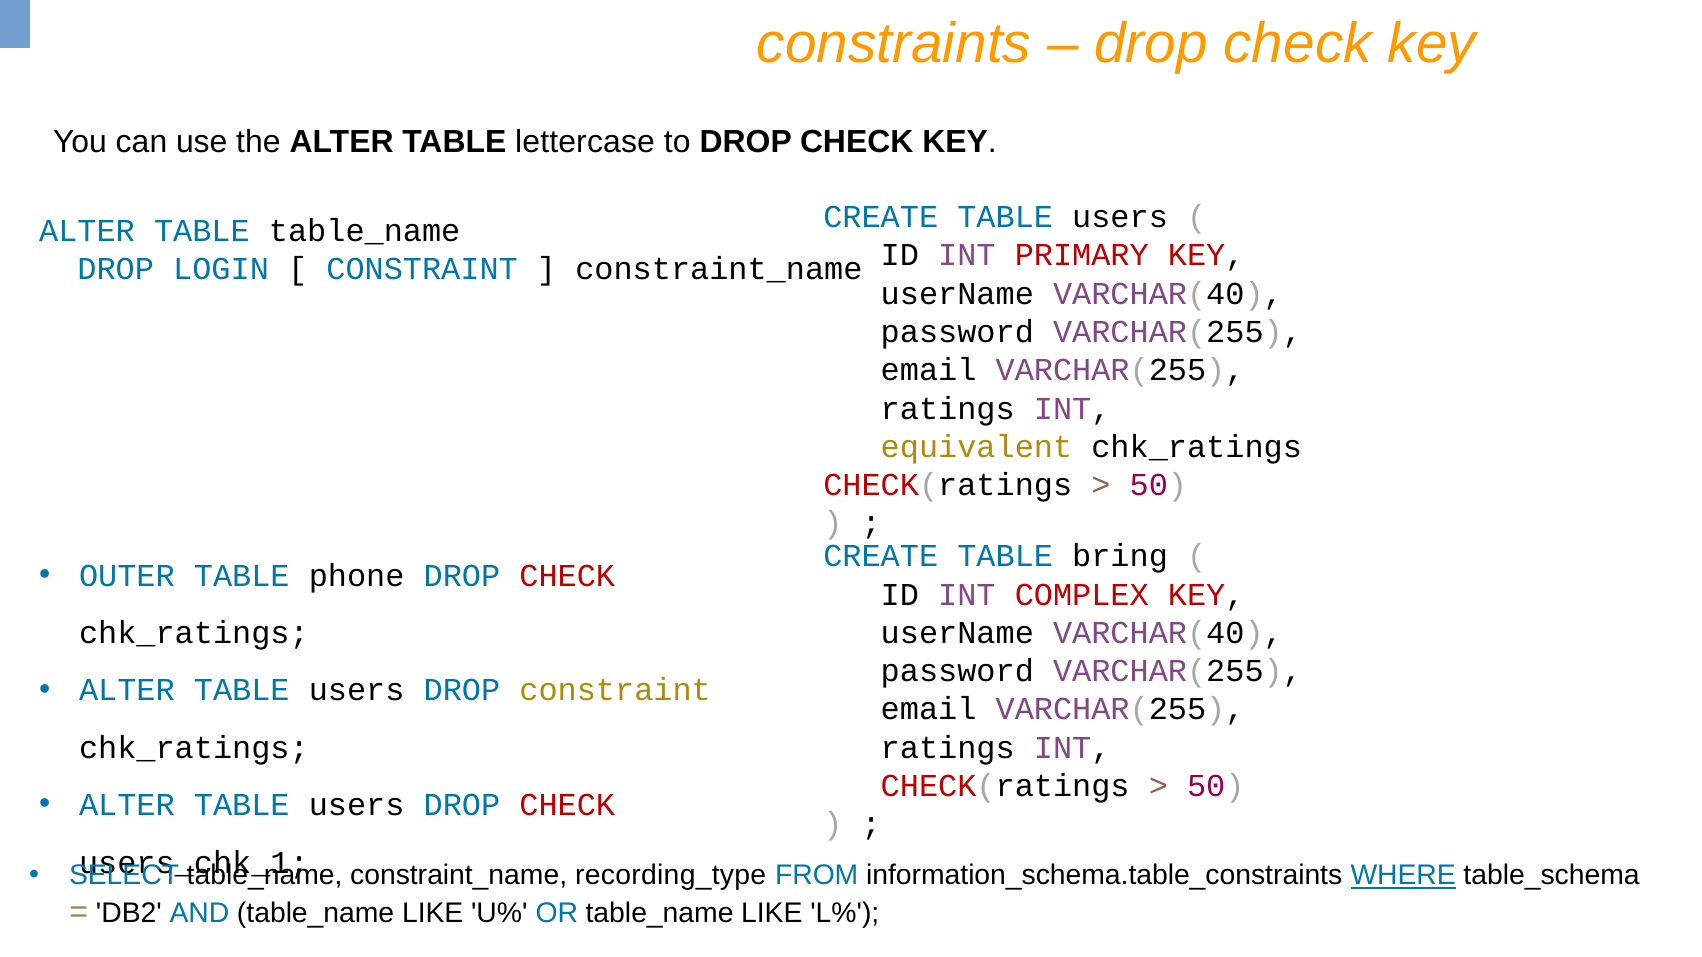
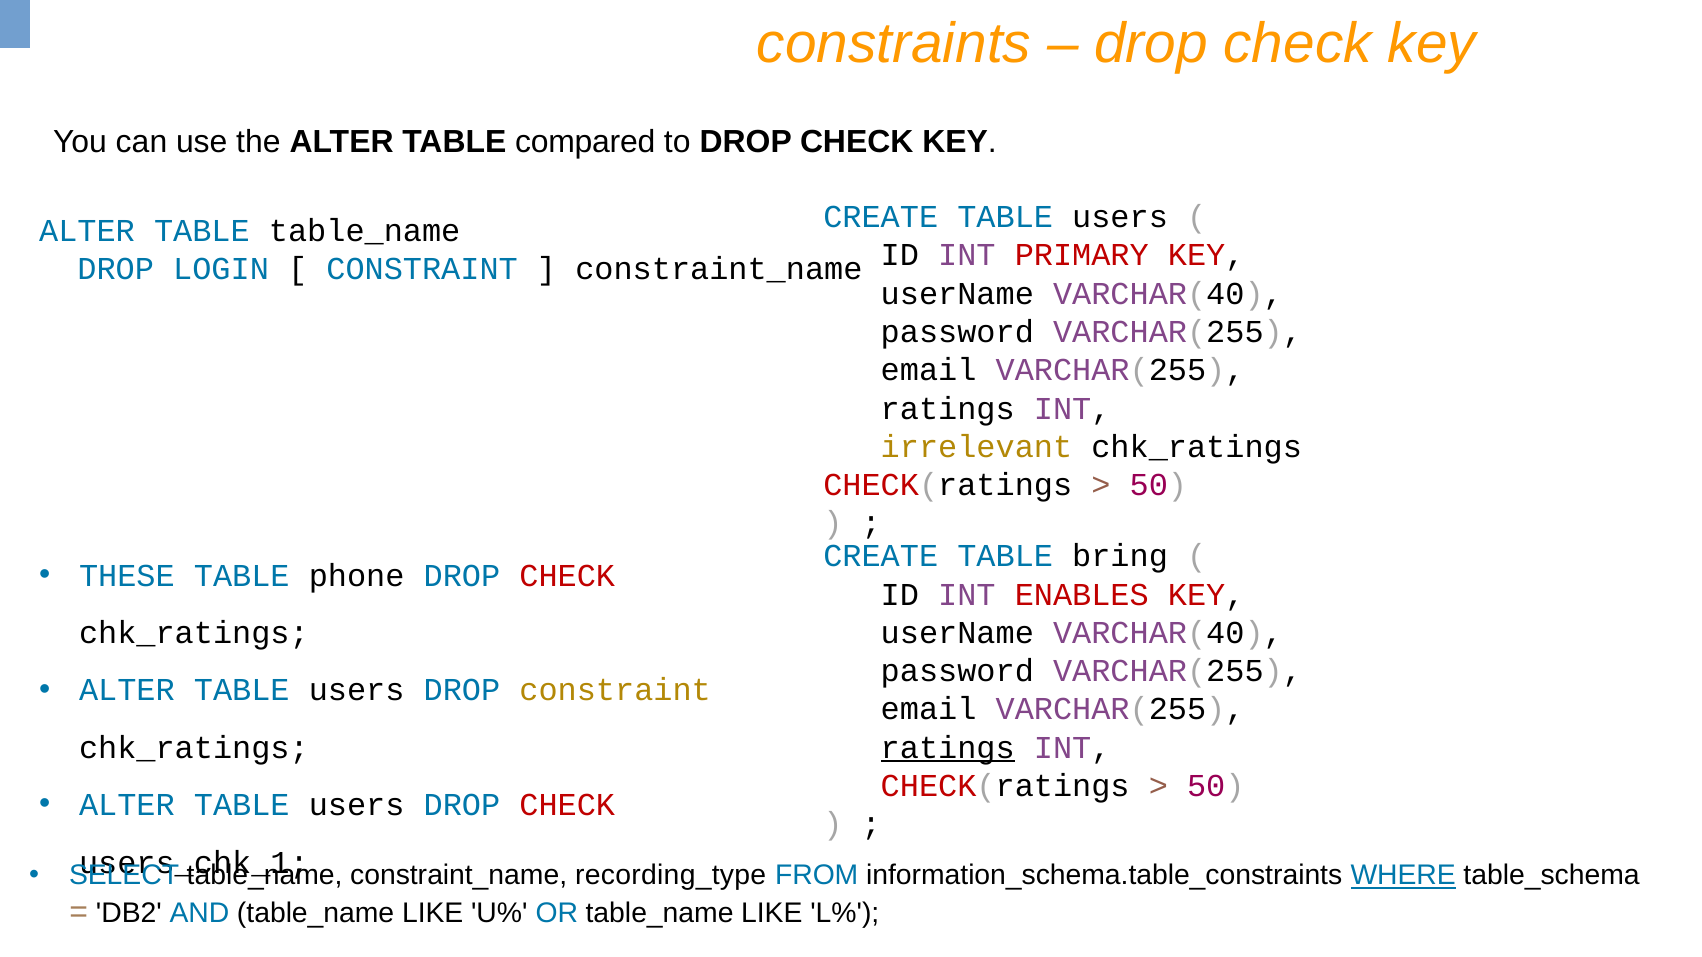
lettercase: lettercase -> compared
equivalent: equivalent -> irrelevant
OUTER: OUTER -> THESE
COMPLEX: COMPLEX -> ENABLES
ratings at (948, 748) underline: none -> present
